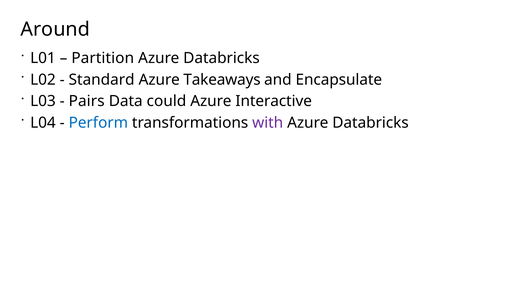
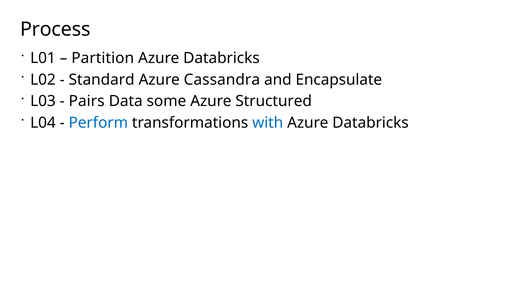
Around: Around -> Process
Takeaways: Takeaways -> Cassandra
could: could -> some
Interactive: Interactive -> Structured
with colour: purple -> blue
